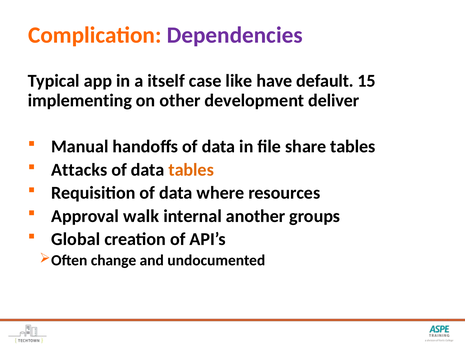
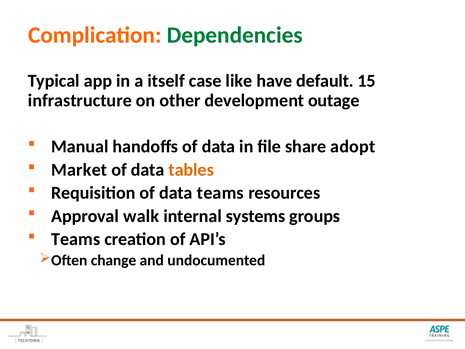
Dependencies colour: purple -> green
implementing: implementing -> infrastructure
deliver: deliver -> outage
share tables: tables -> adopt
Attacks: Attacks -> Market
data where: where -> teams
another: another -> systems
Global at (76, 239): Global -> Teams
